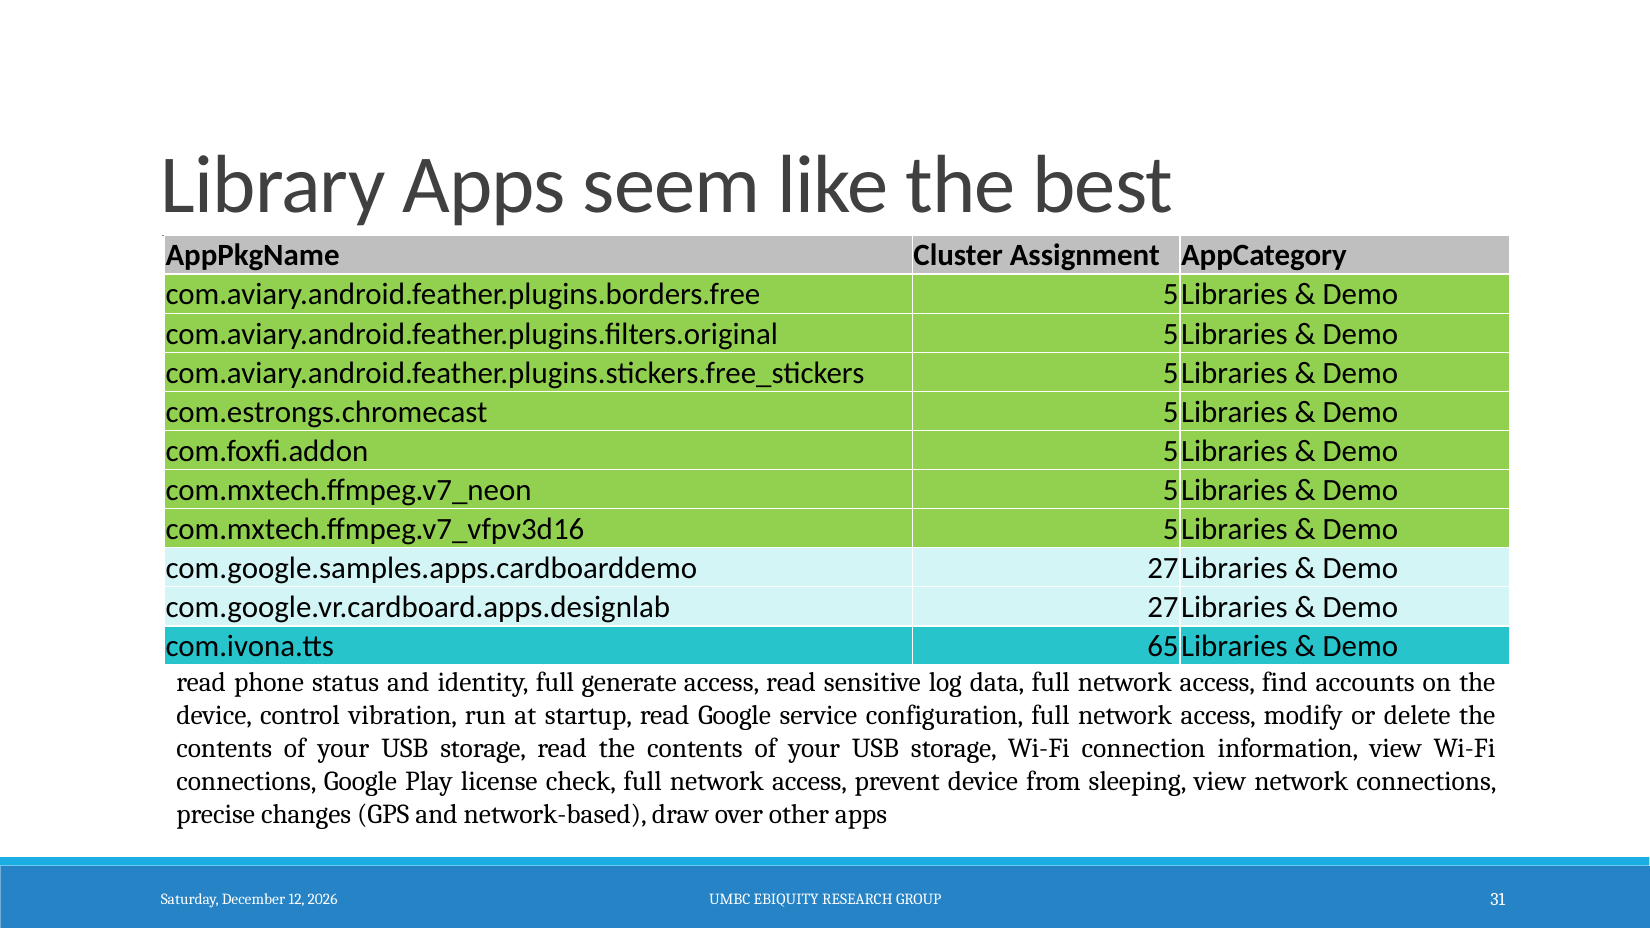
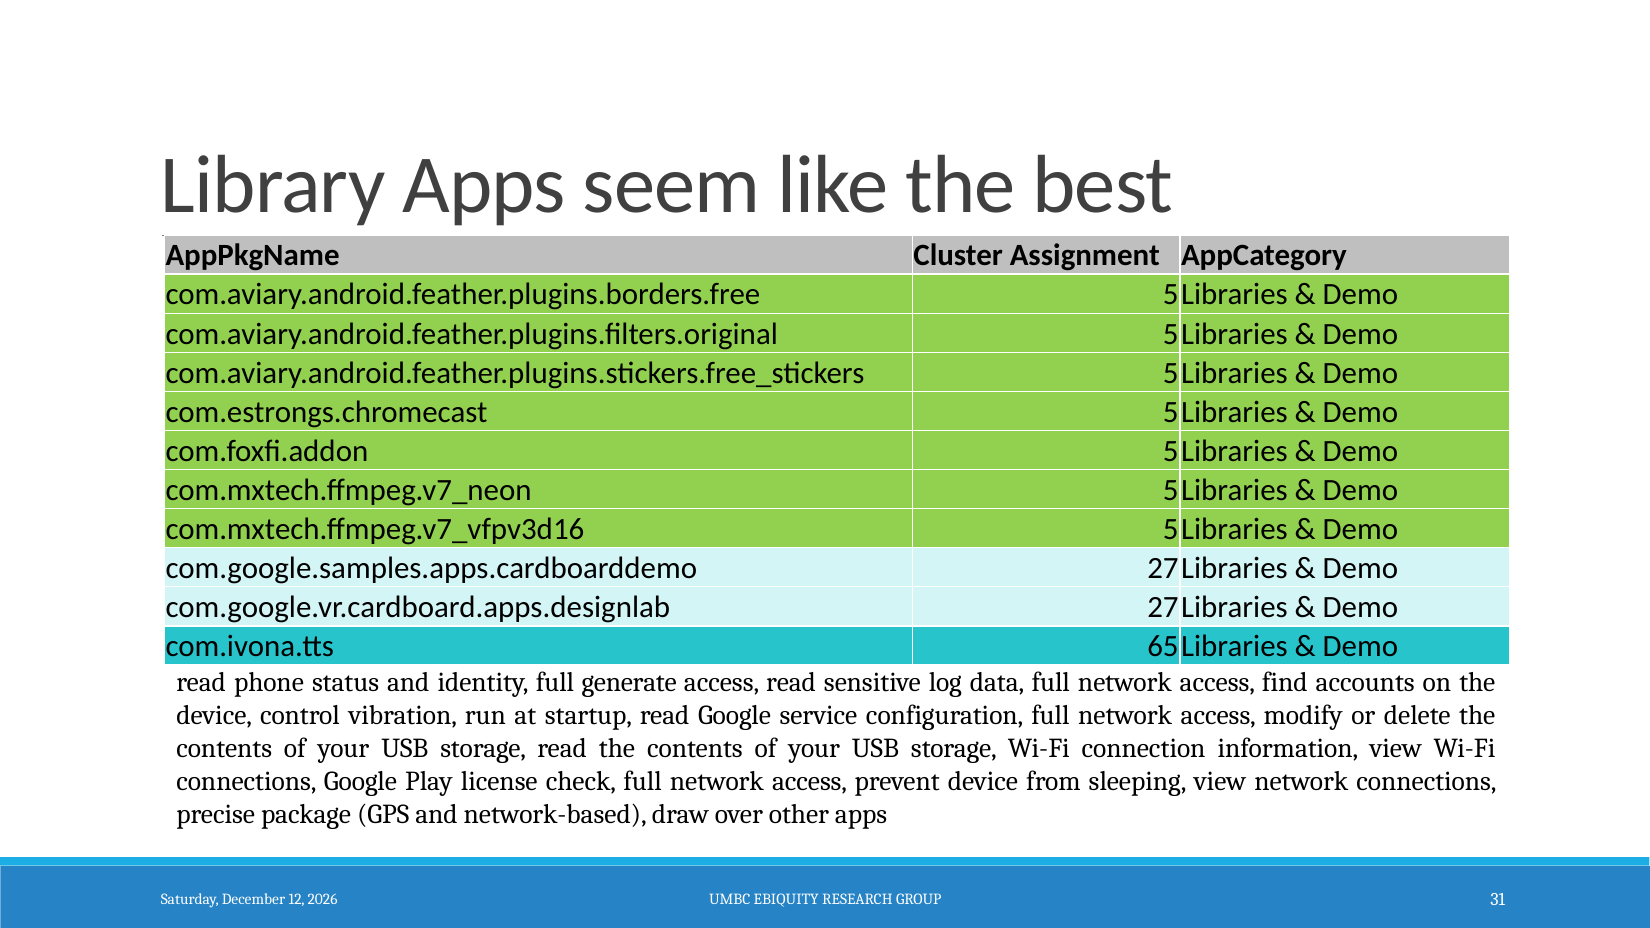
changes: changes -> package
